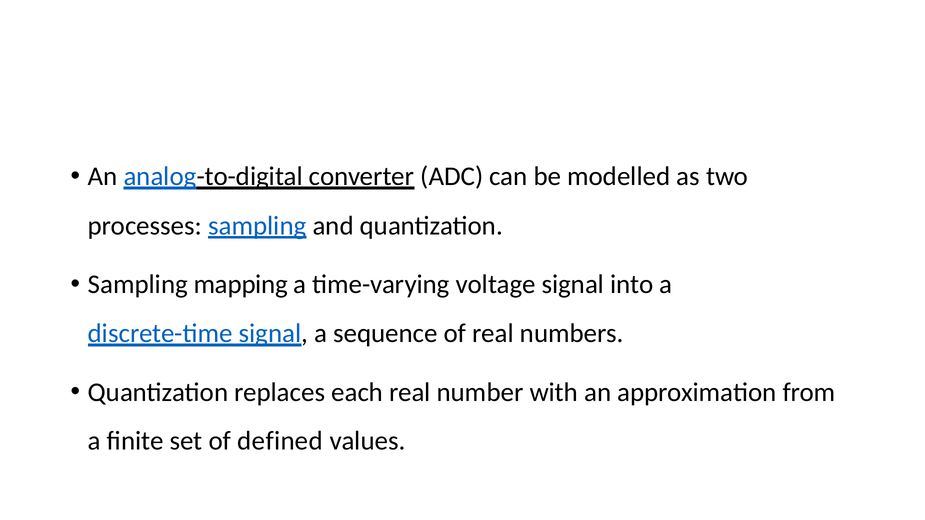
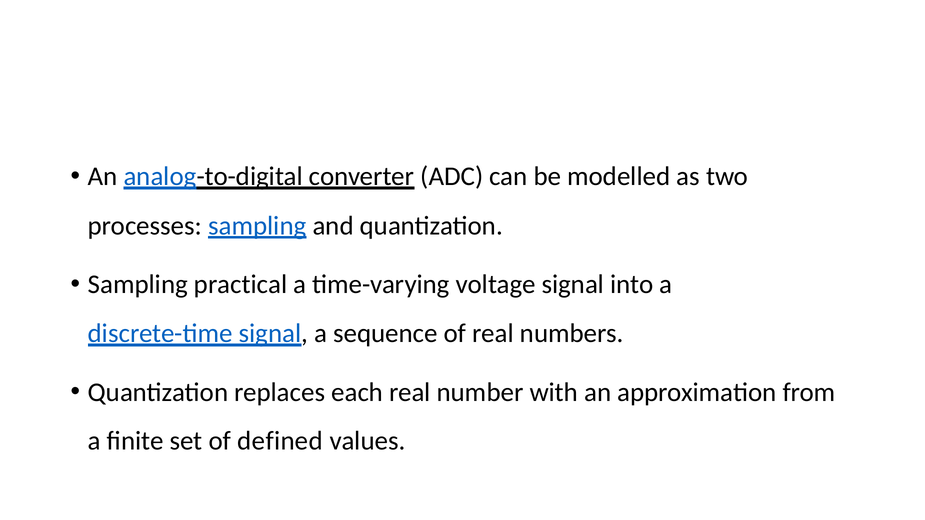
mapping: mapping -> practical
